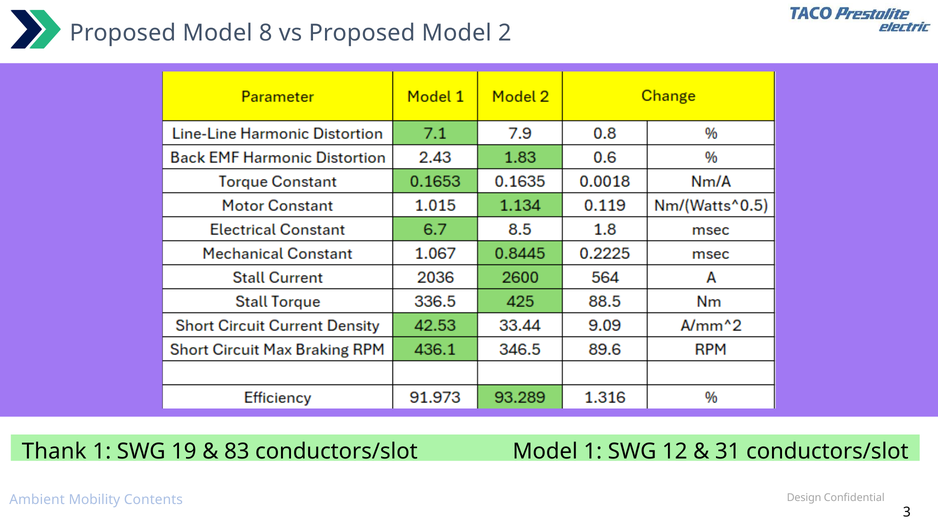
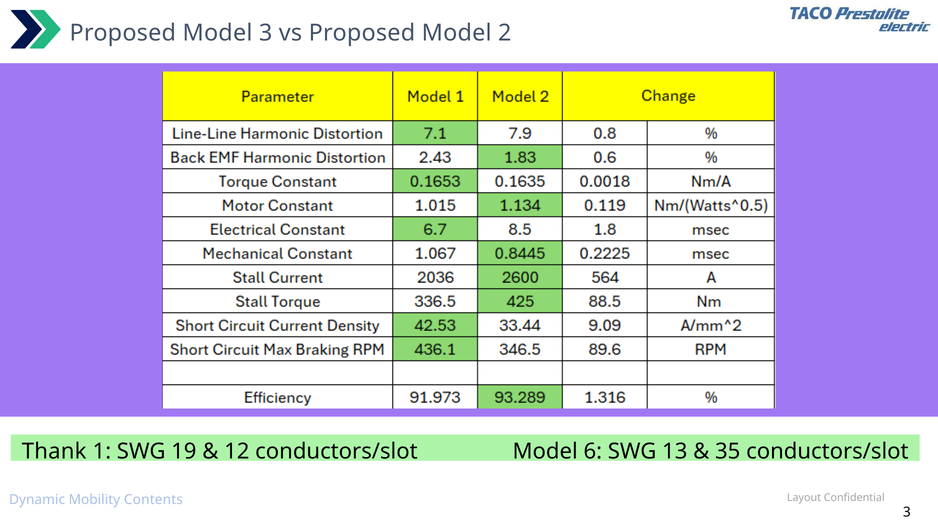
Model 8: 8 -> 3
83: 83 -> 12
Model 1: 1 -> 6
12: 12 -> 13
31: 31 -> 35
Design: Design -> Layout
Ambient: Ambient -> Dynamic
